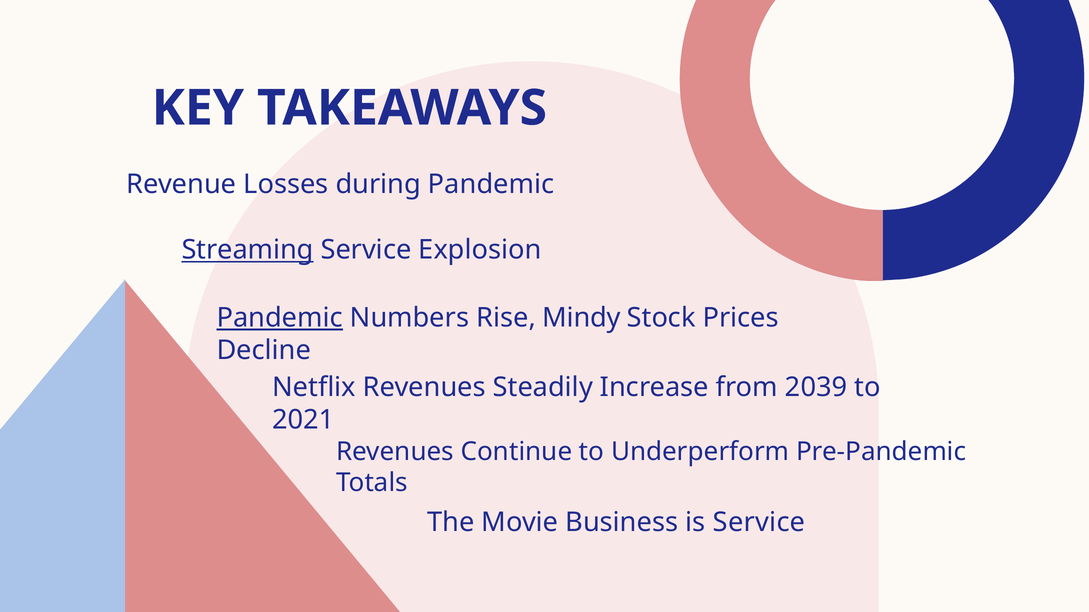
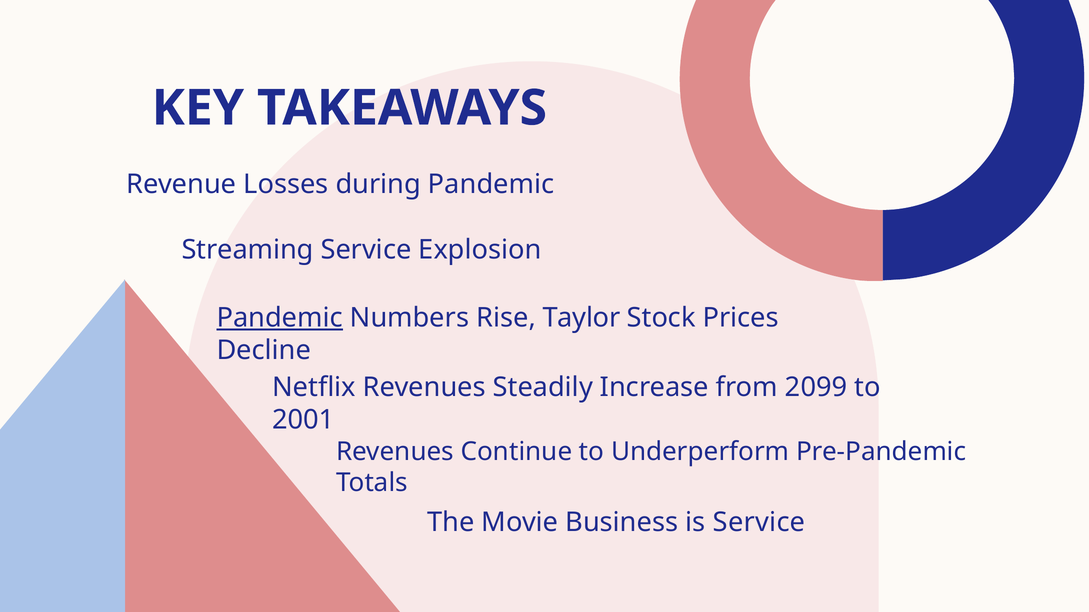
Streaming underline: present -> none
Mindy: Mindy -> Taylor
2039: 2039 -> 2099
2021: 2021 -> 2001
